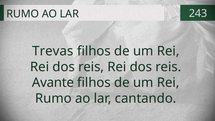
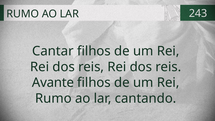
Trevas: Trevas -> Cantar
